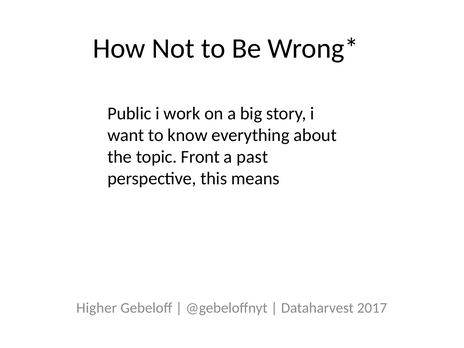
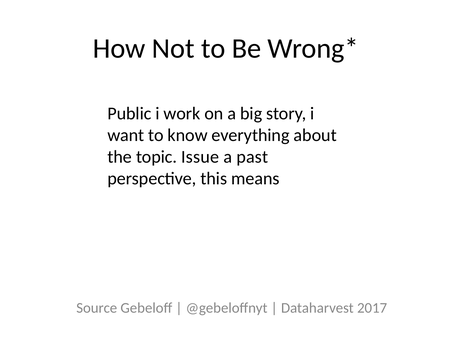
Front: Front -> Issue
Higher: Higher -> Source
